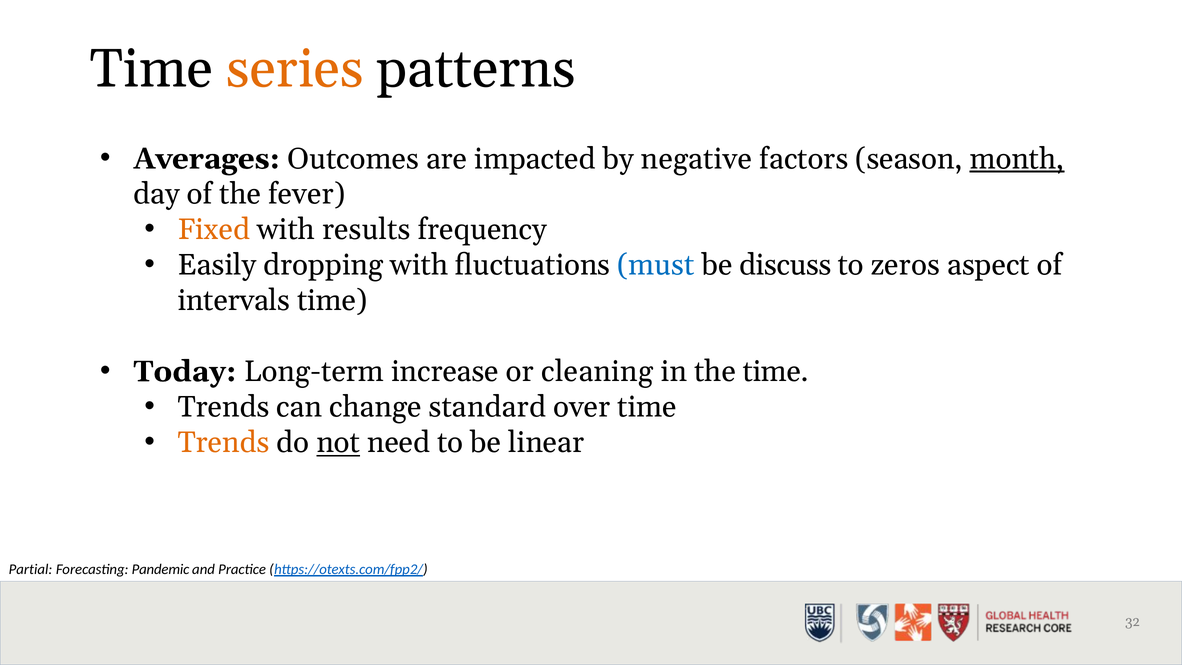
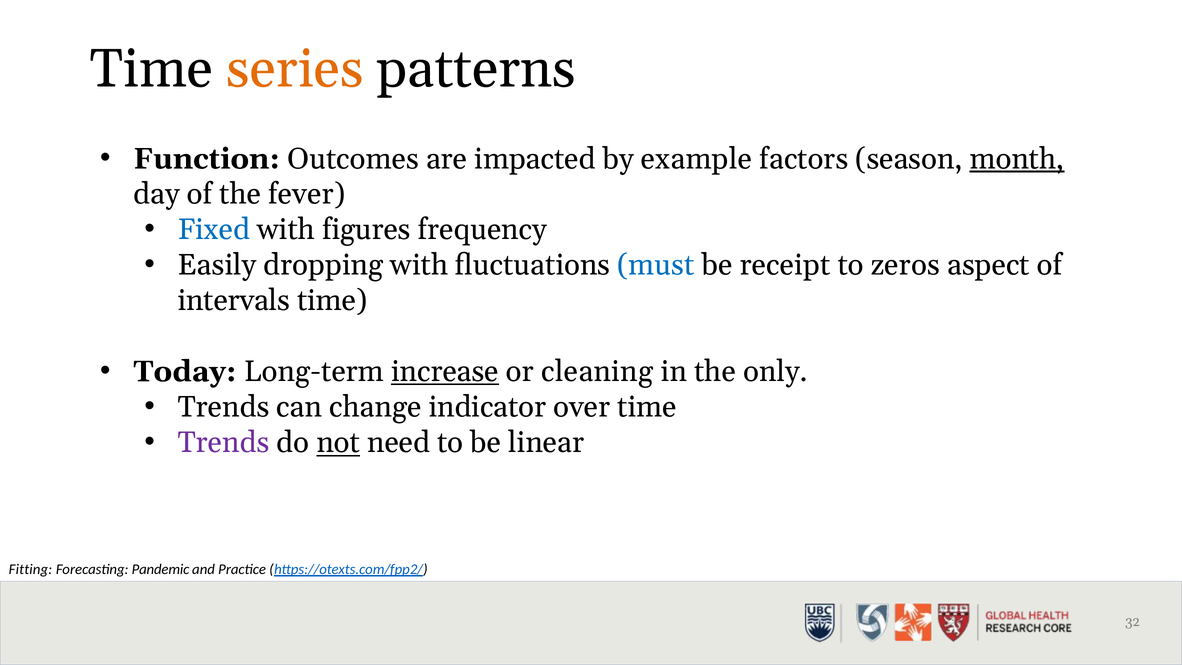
Averages: Averages -> Function
negative: negative -> example
Fixed colour: orange -> blue
results: results -> figures
discuss: discuss -> receipt
increase underline: none -> present
the time: time -> only
standard: standard -> indicator
Trends at (224, 442) colour: orange -> purple
Partial: Partial -> Fitting
